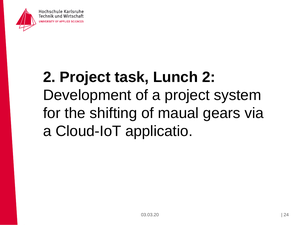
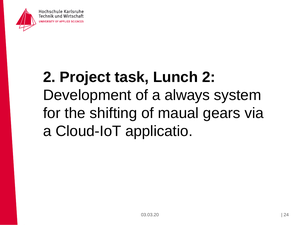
a project: project -> always
